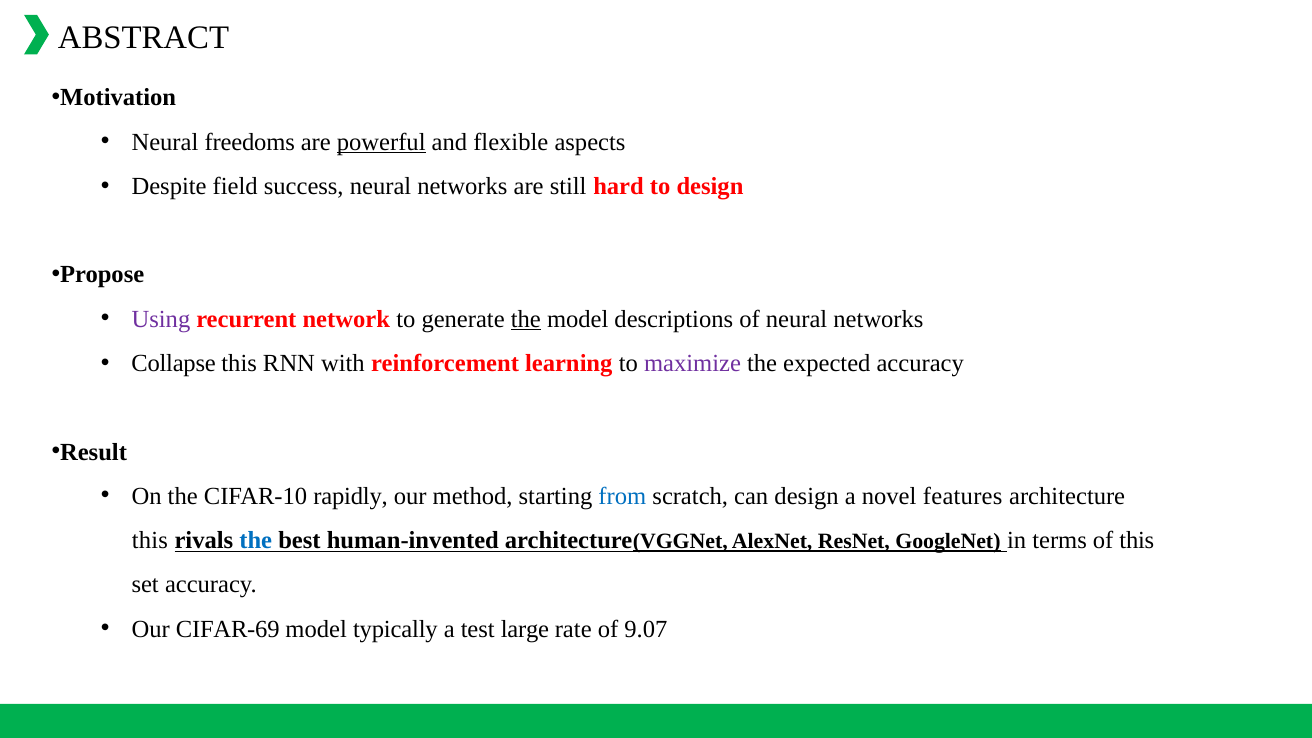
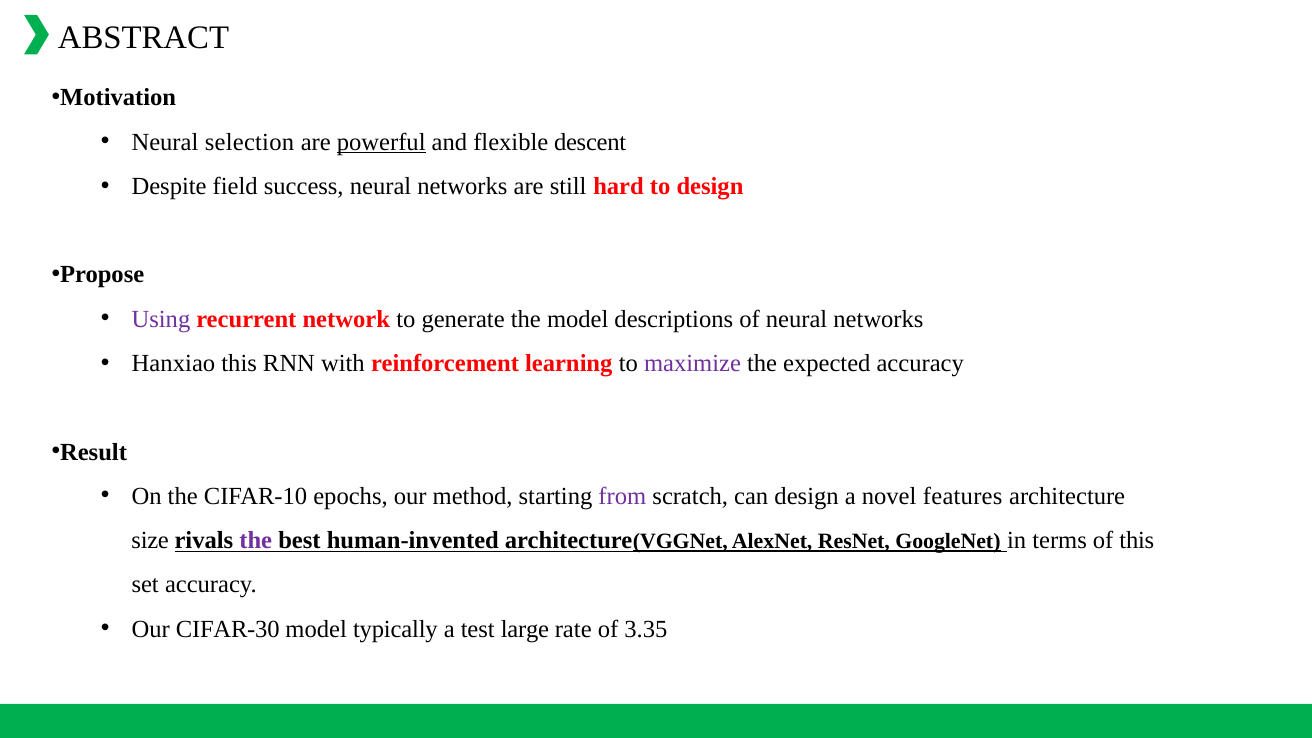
freedoms: freedoms -> selection
aspects: aspects -> descent
the at (526, 319) underline: present -> none
Collapse: Collapse -> Hanxiao
rapidly: rapidly -> epochs
from colour: blue -> purple
this at (150, 540): this -> size
the at (256, 540) colour: blue -> purple
CIFAR-69: CIFAR-69 -> CIFAR-30
9.07: 9.07 -> 3.35
